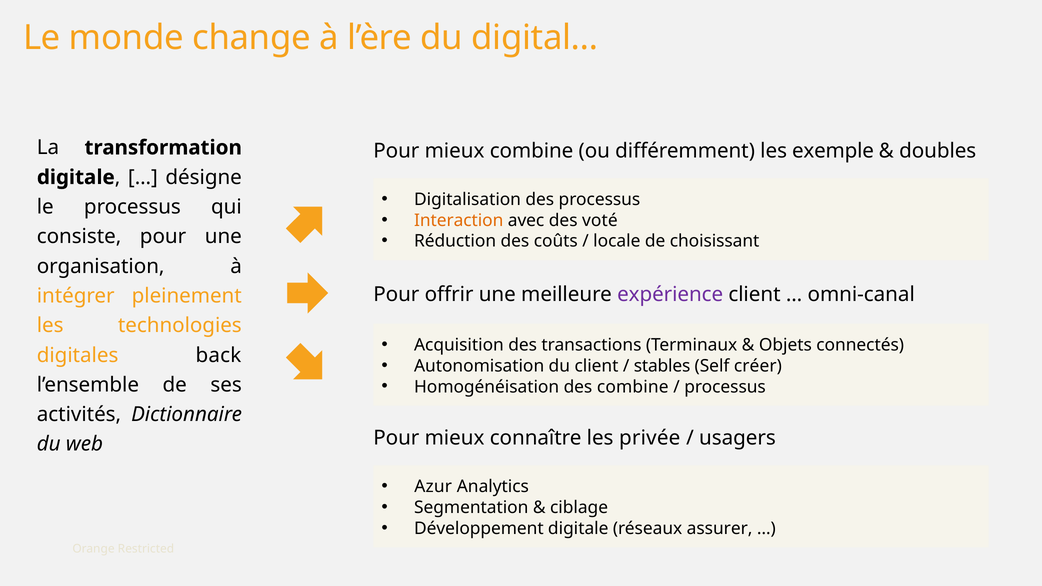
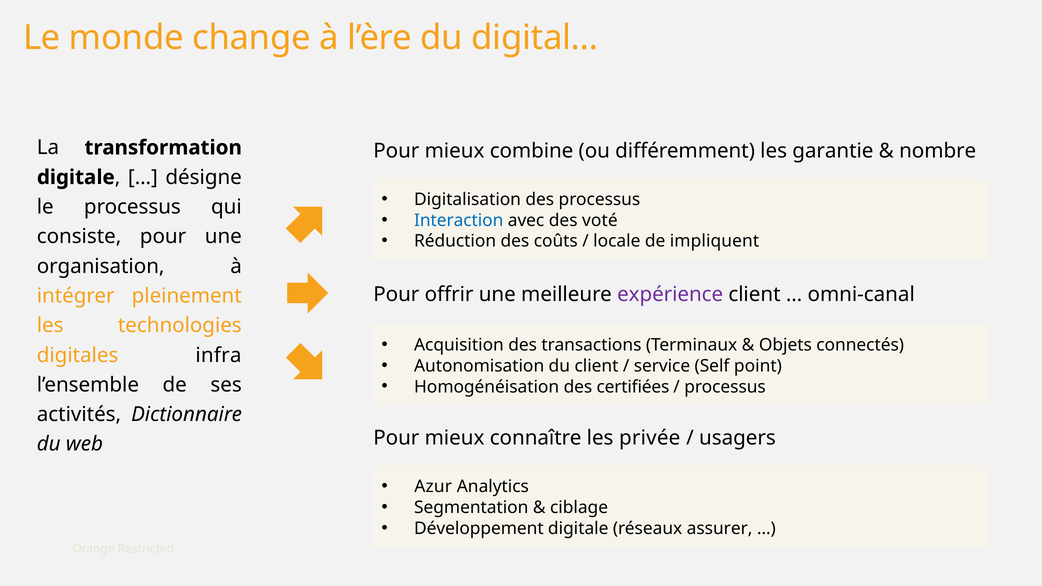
exemple: exemple -> garantie
doubles: doubles -> nombre
Interaction colour: orange -> blue
choisissant: choisissant -> impliquent
back: back -> infra
stables: stables -> service
créer: créer -> point
des combine: combine -> certifiées
